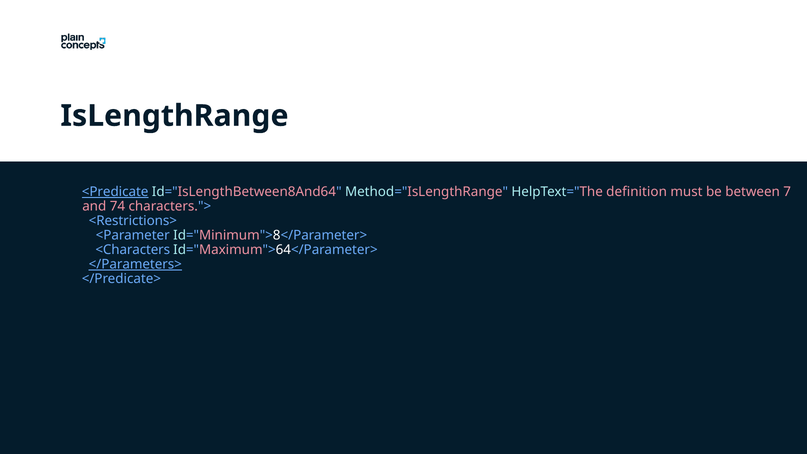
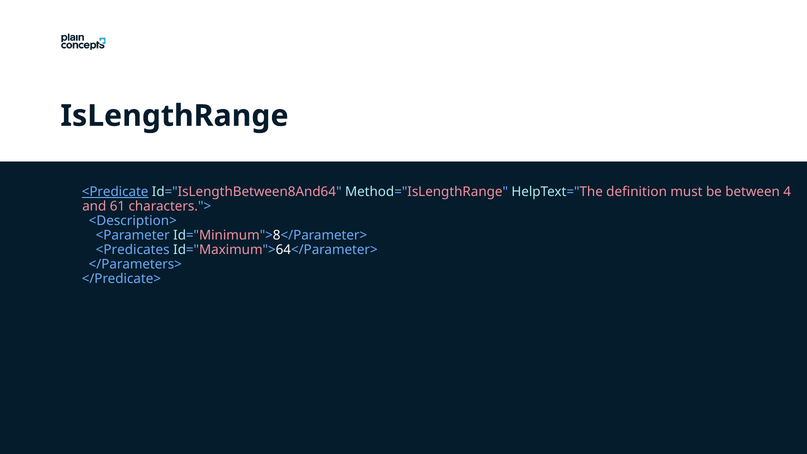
7: 7 -> 4
74: 74 -> 61
<Restrictions>: <Restrictions> -> <Description>
<Characters: <Characters -> <Predicates
</Parameters> underline: present -> none
